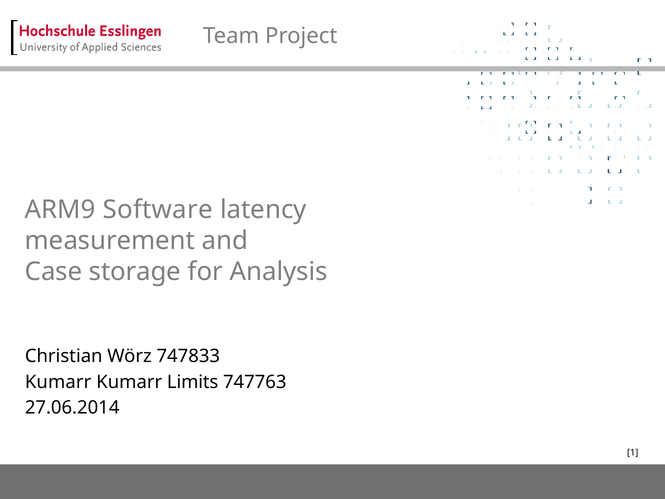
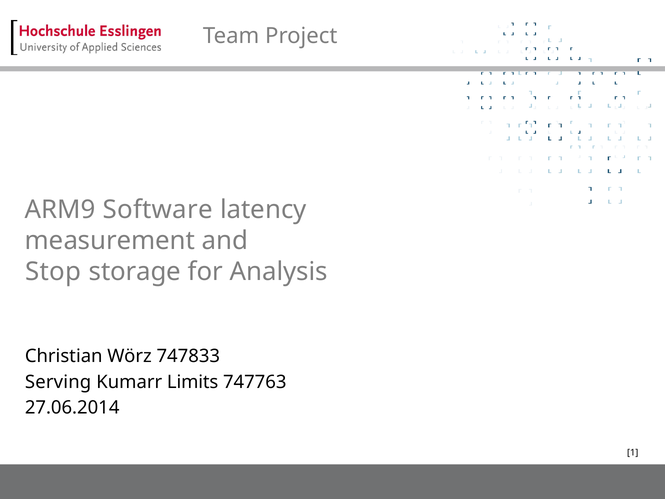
Case: Case -> Stop
Kumarr at (58, 382): Kumarr -> Serving
